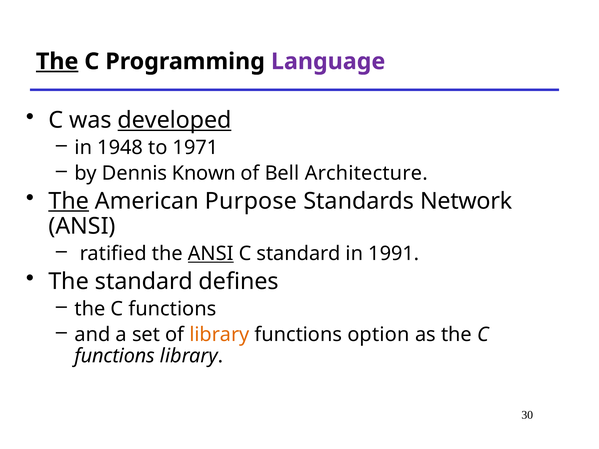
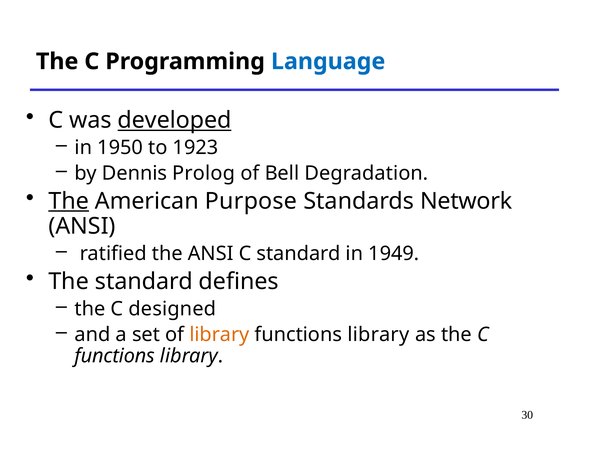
The at (57, 62) underline: present -> none
Language colour: purple -> blue
1948: 1948 -> 1950
1971: 1971 -> 1923
Known: Known -> Prolog
Architecture: Architecture -> Degradation
ANSI at (211, 254) underline: present -> none
1991: 1991 -> 1949
functions at (172, 309): functions -> designed
option at (378, 335): option -> library
